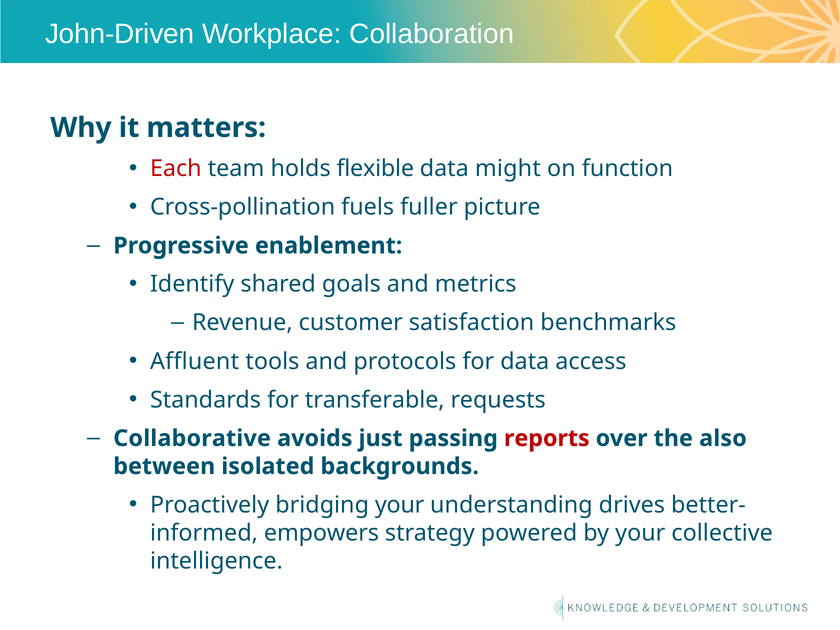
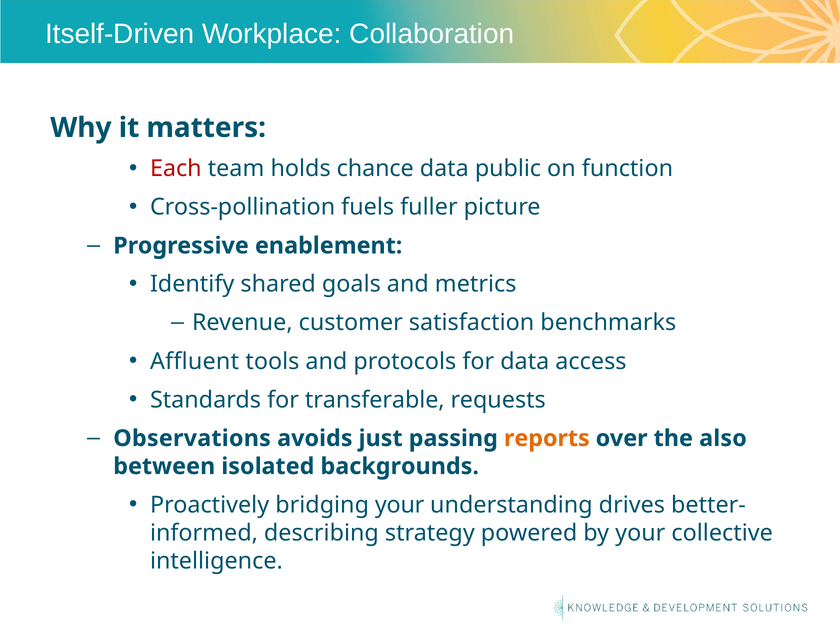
John-Driven: John-Driven -> Itself-Driven
flexible: flexible -> chance
might: might -> public
Collaborative: Collaborative -> Observations
reports colour: red -> orange
empowers: empowers -> describing
